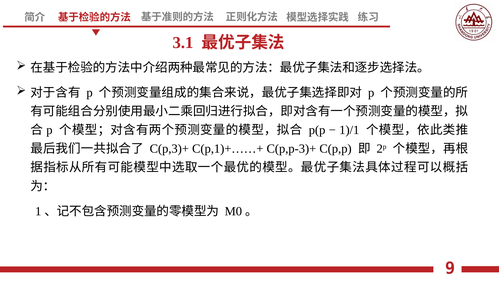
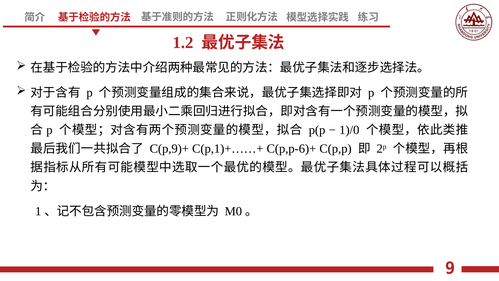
3.1: 3.1 -> 1.2
1)/1: 1)/1 -> 1)/0
C(p,3)+: C(p,3)+ -> C(p,9)+
C(p,p-3)+: C(p,p-3)+ -> C(p,p-6)+
